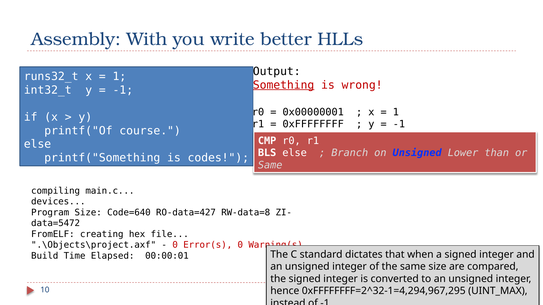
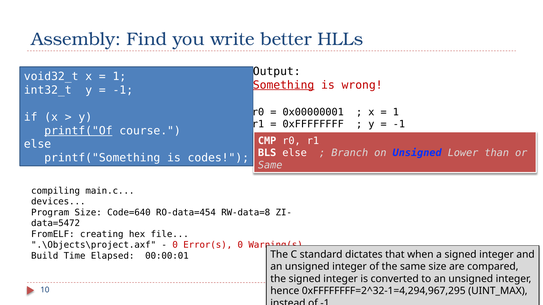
With: With -> Find
runs32_t: runs32_t -> void32_t
printf("Of underline: none -> present
RO-data=427: RO-data=427 -> RO-data=454
